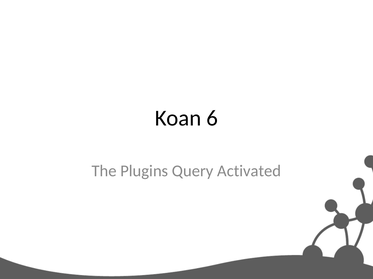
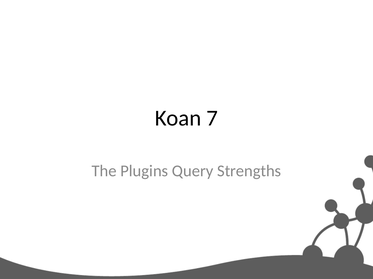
6: 6 -> 7
Activated: Activated -> Strengths
